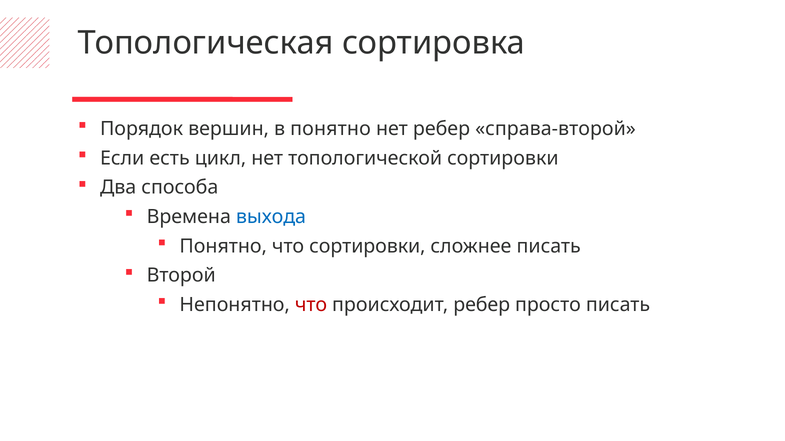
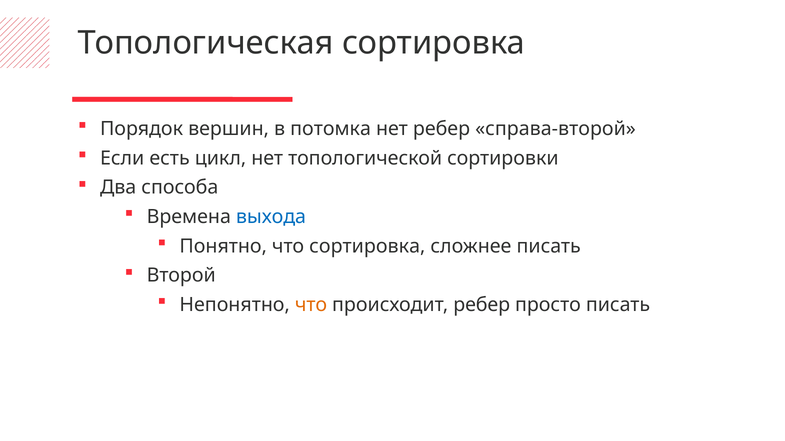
в понятно: понятно -> потомка
что сортировки: сортировки -> сортировка
что at (311, 305) colour: red -> orange
